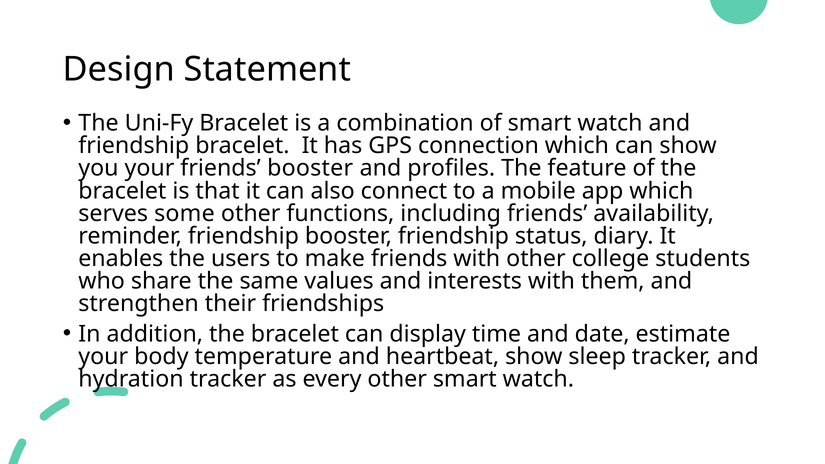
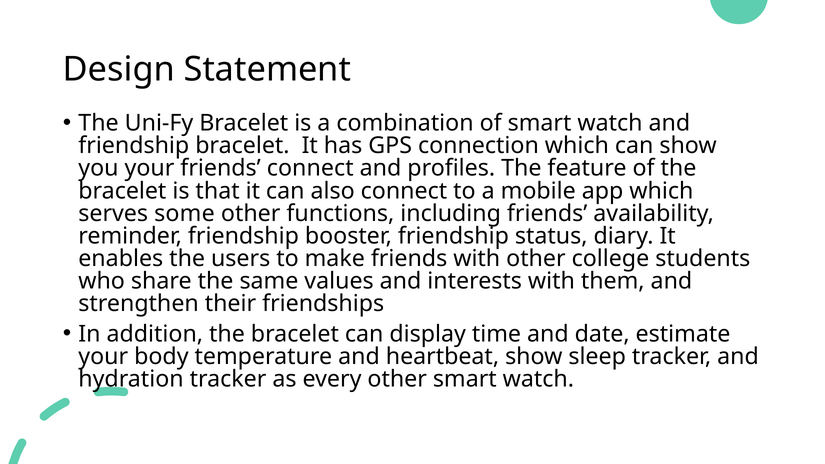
friends booster: booster -> connect
